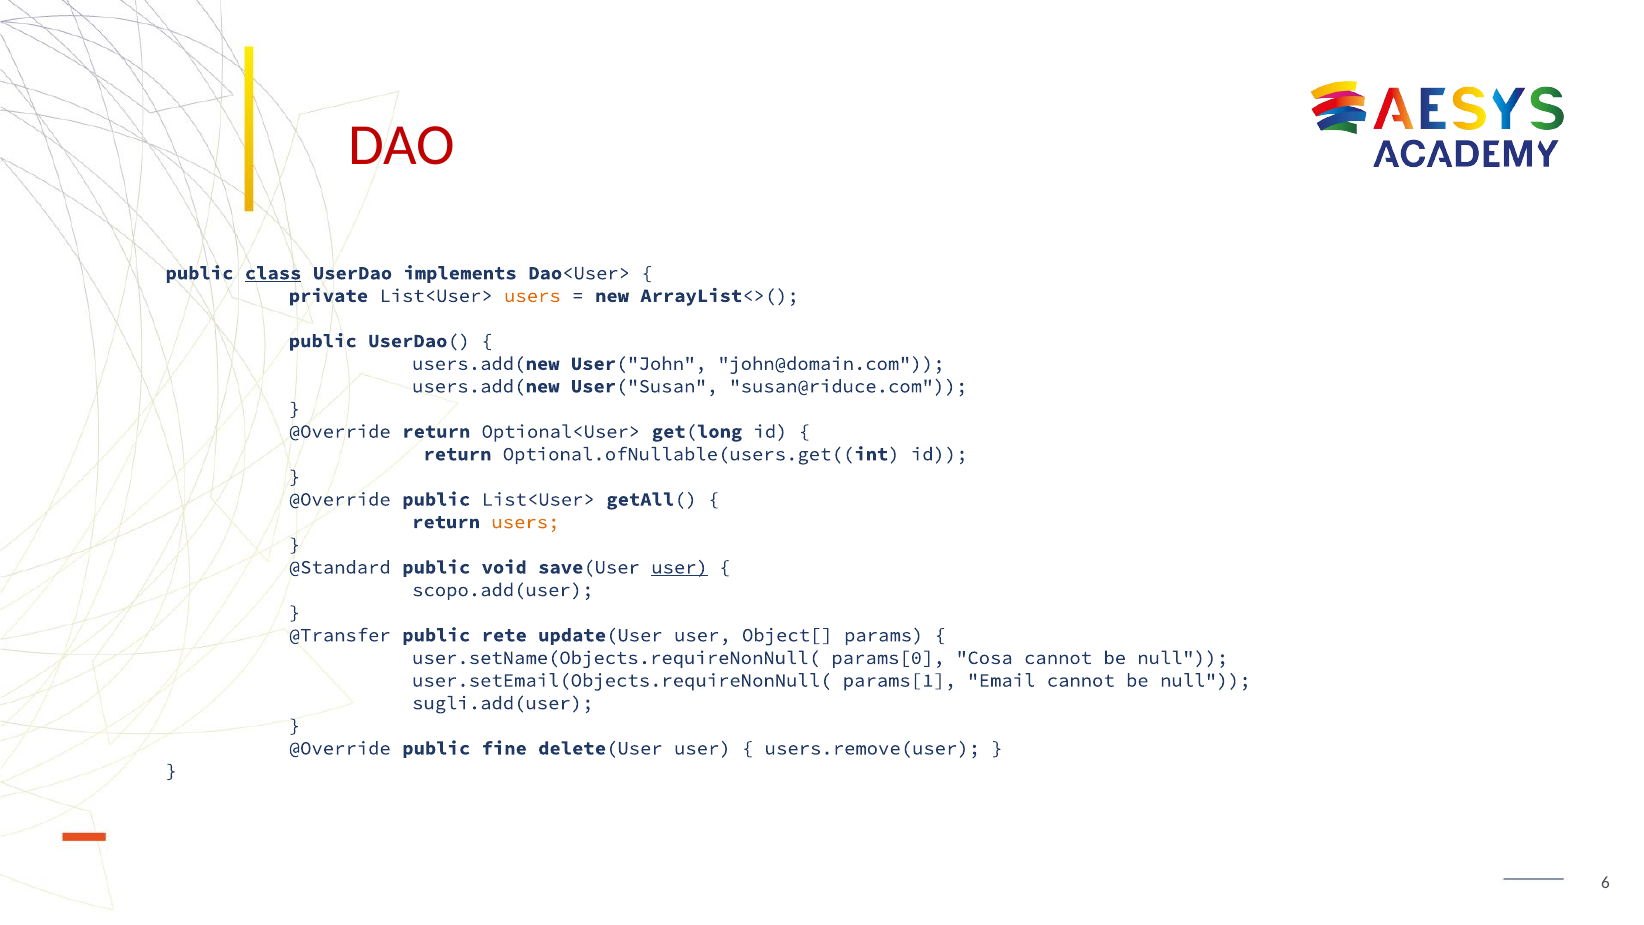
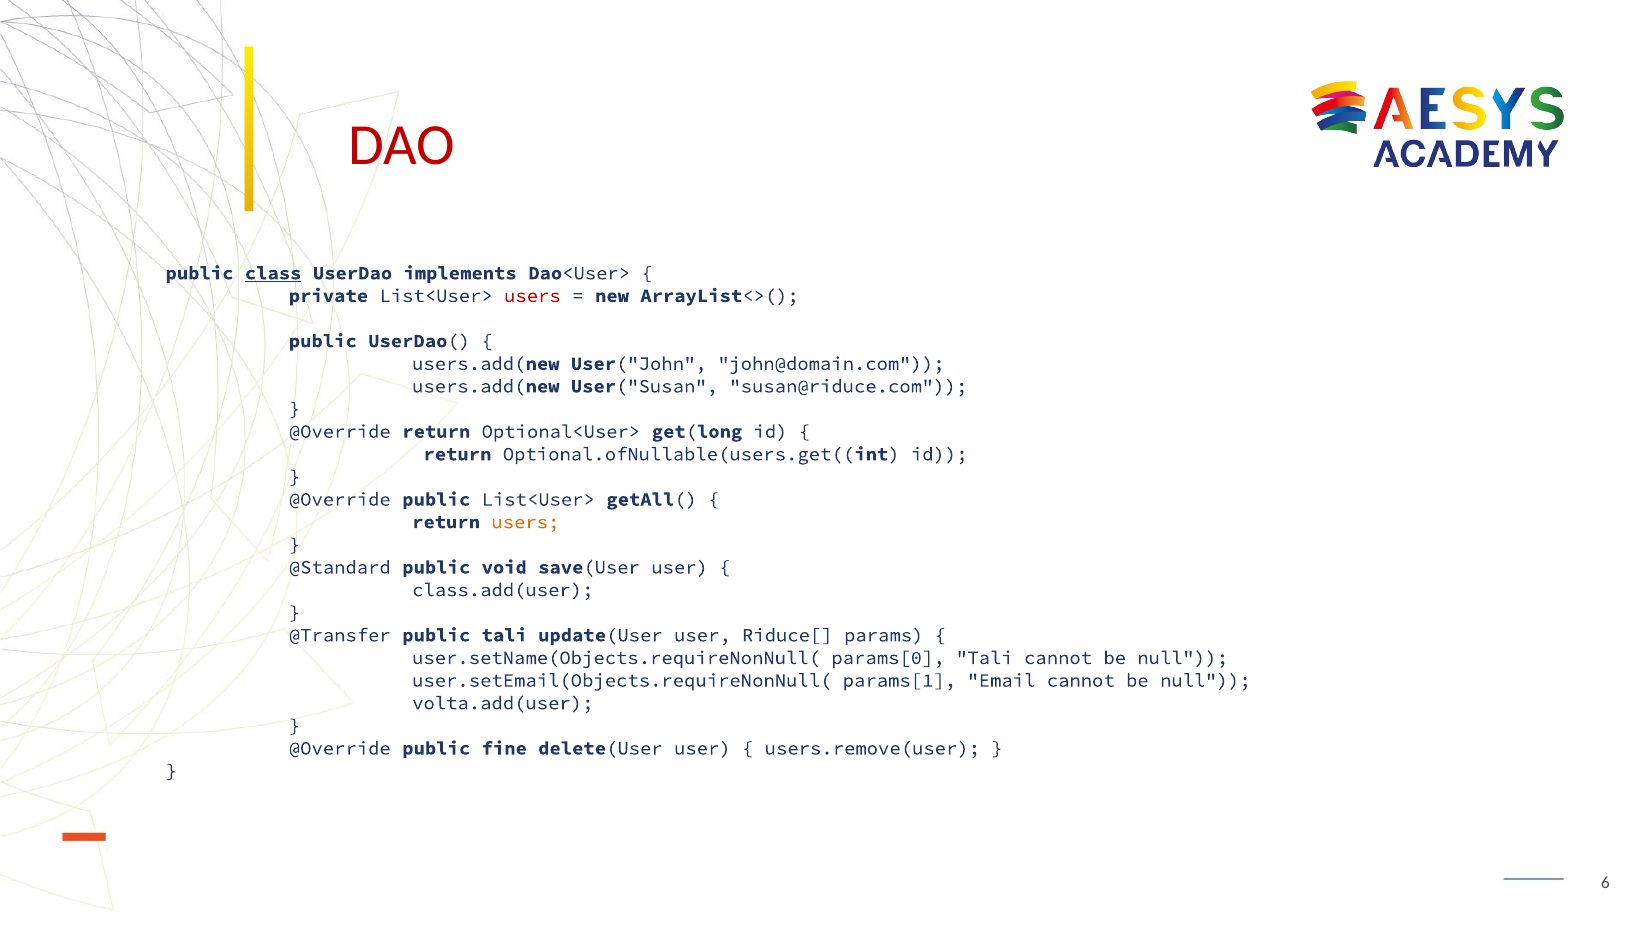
users at (532, 296) colour: orange -> red
user at (680, 567) underline: present -> none
scopo.add(user: scopo.add(user -> class.add(user
public rete: rete -> tali
Object[: Object[ -> Riduce[
params[0 Cosa: Cosa -> Tali
sugli.add(user: sugli.add(user -> volta.add(user
